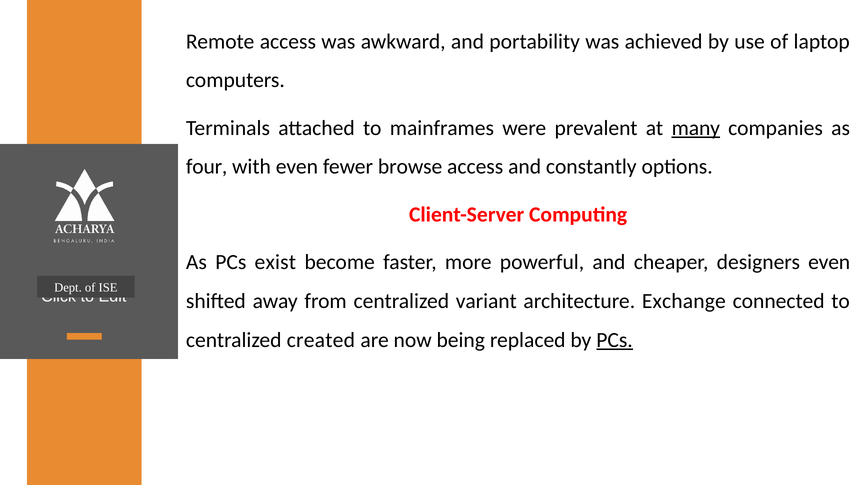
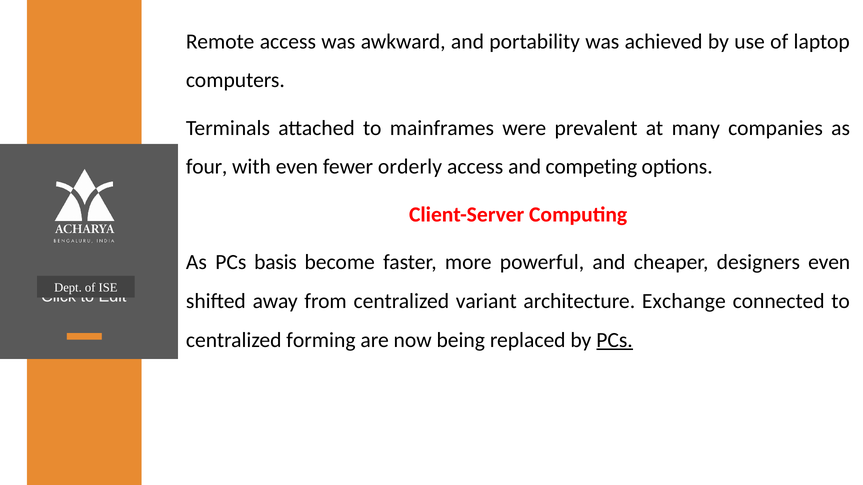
many underline: present -> none
browse: browse -> orderly
constantly: constantly -> competing
exist: exist -> basis
created: created -> forming
